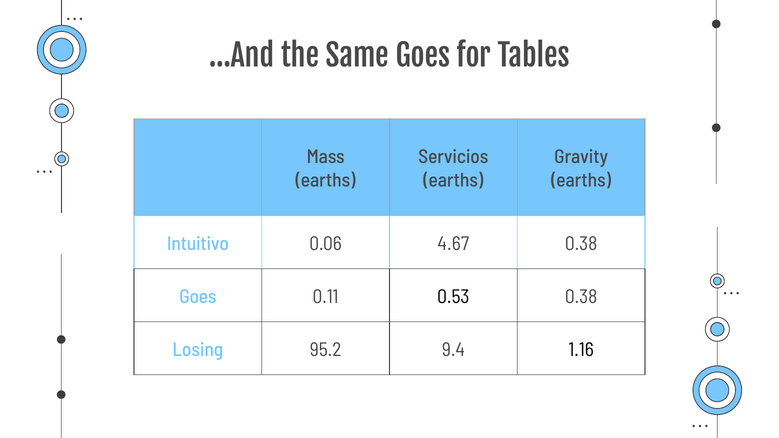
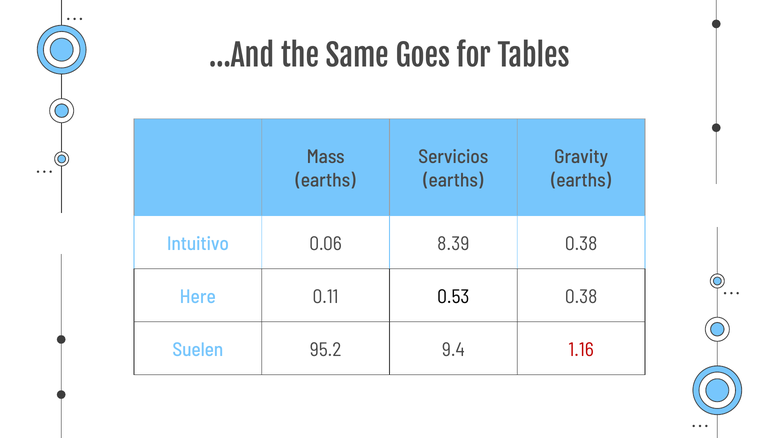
4.67: 4.67 -> 8.39
Goes at (198, 297): Goes -> Here
Losing: Losing -> Suelen
1.16 colour: black -> red
